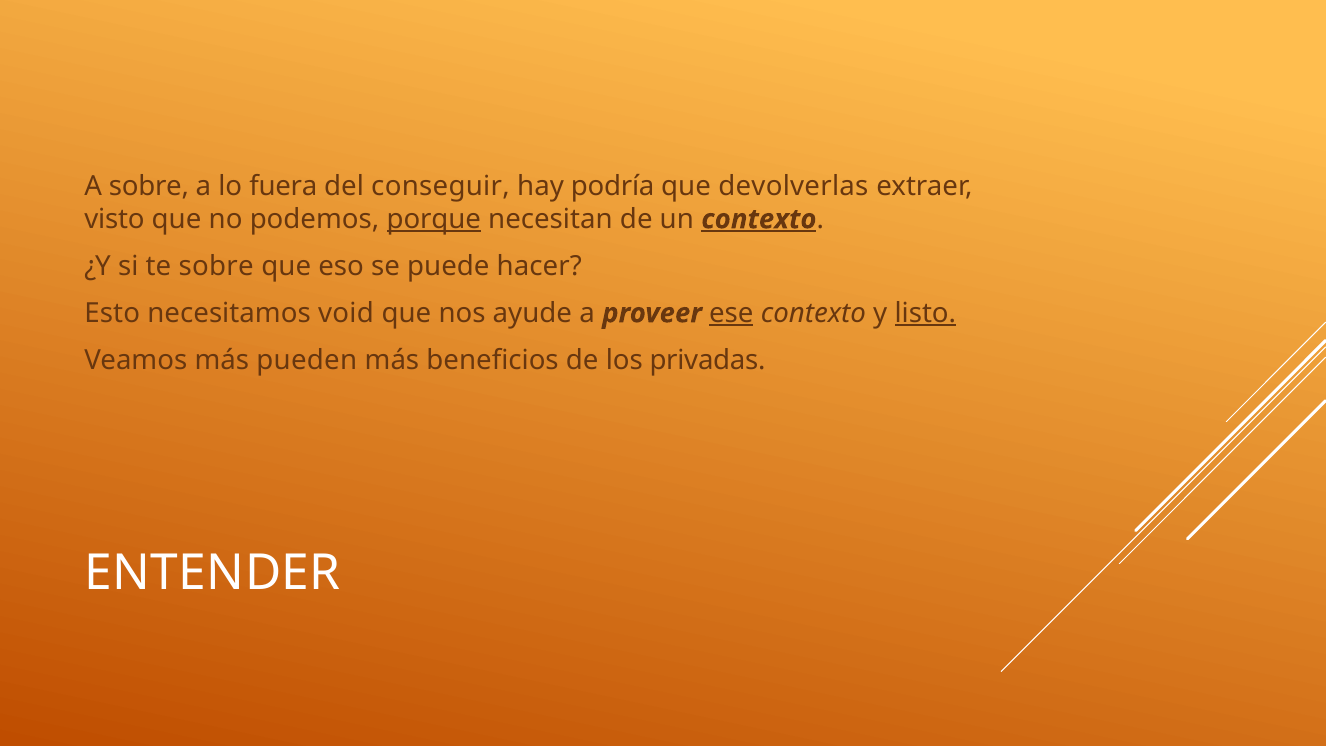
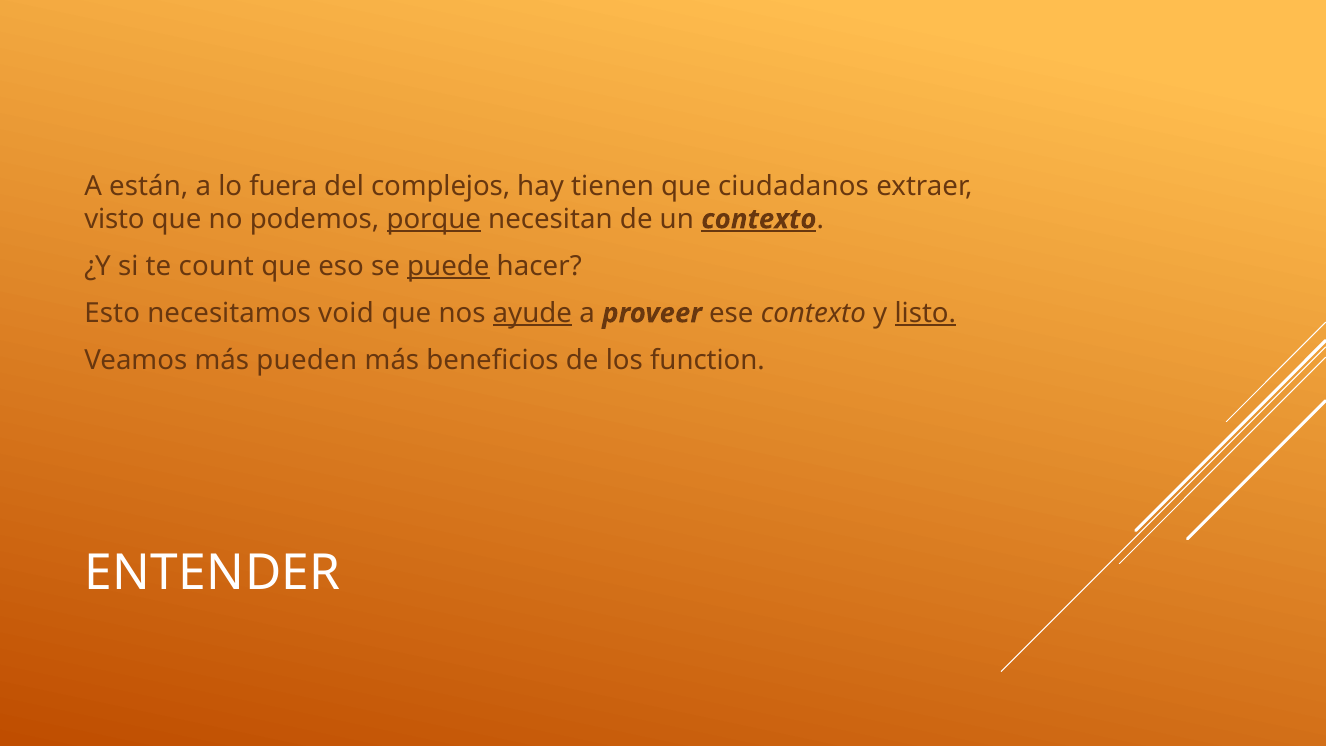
A sobre: sobre -> están
conseguir: conseguir -> complejos
podría: podría -> tienen
devolverlas: devolverlas -> ciudadanos
te sobre: sobre -> count
puede underline: none -> present
ayude underline: none -> present
ese underline: present -> none
privadas: privadas -> function
